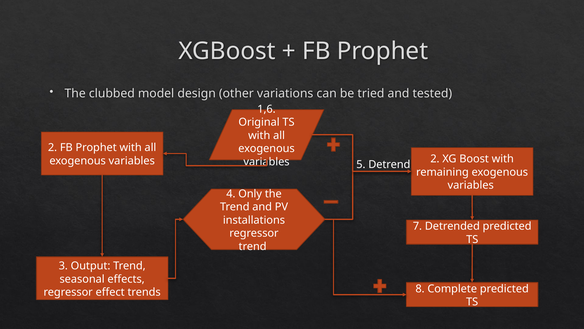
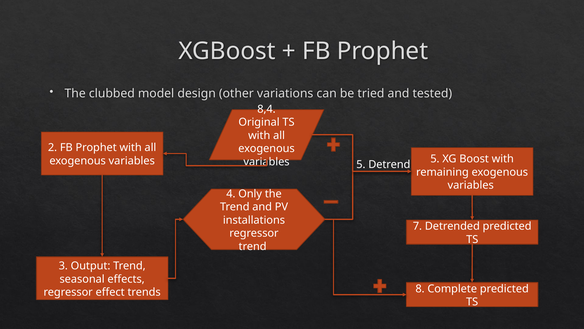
1,6: 1,6 -> 8,4
2 at (435, 159): 2 -> 5
